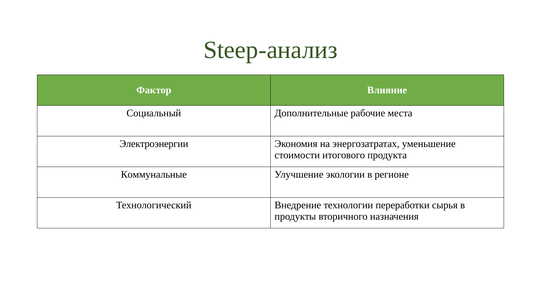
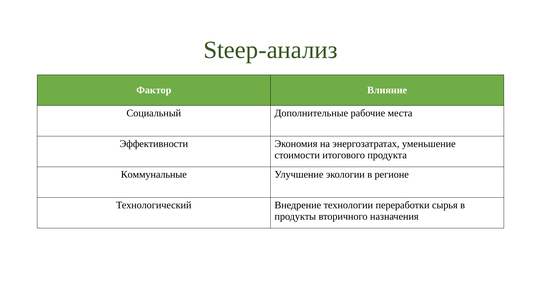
Электроэнергии: Электроэнергии -> Эффективности
